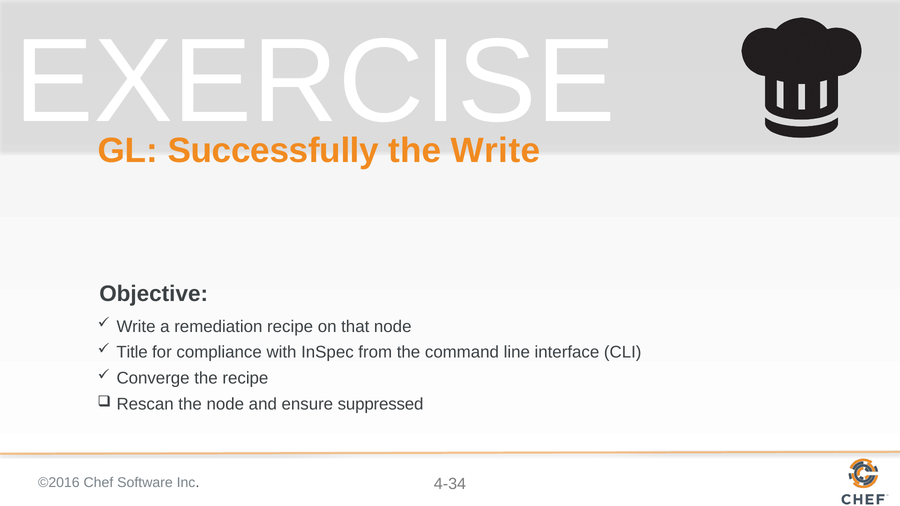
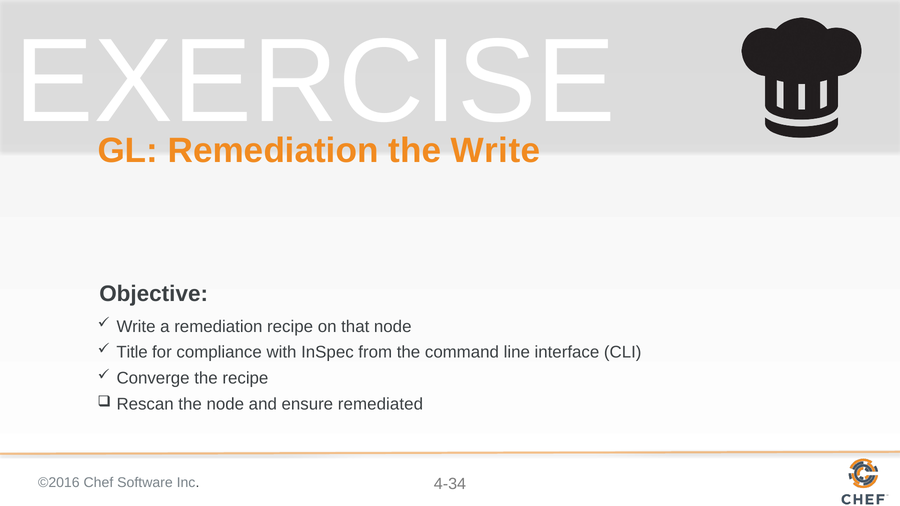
GL Successfully: Successfully -> Remediation
suppressed: suppressed -> remediated
